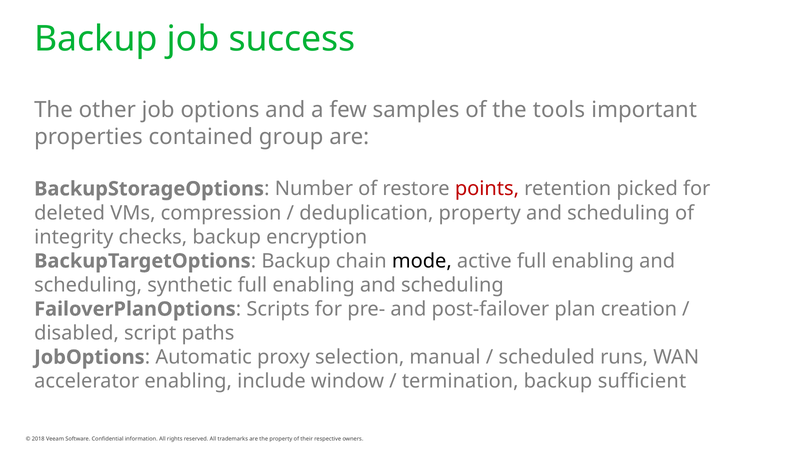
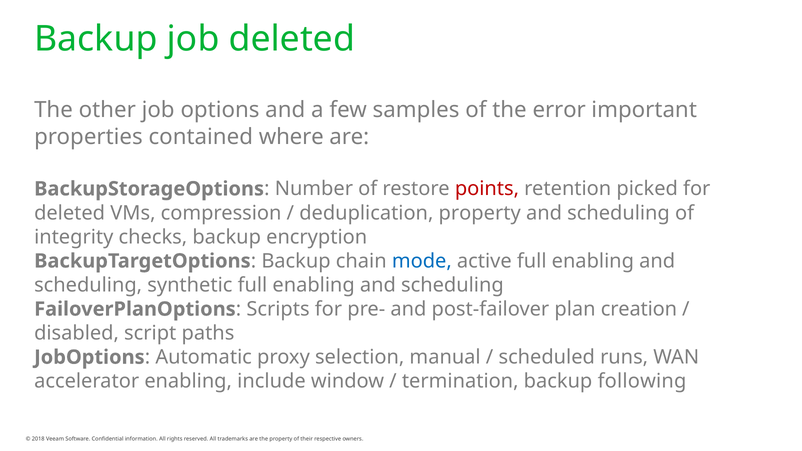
job success: success -> deleted
tools: tools -> error
group: group -> where
mode colour: black -> blue
sufficient: sufficient -> following
